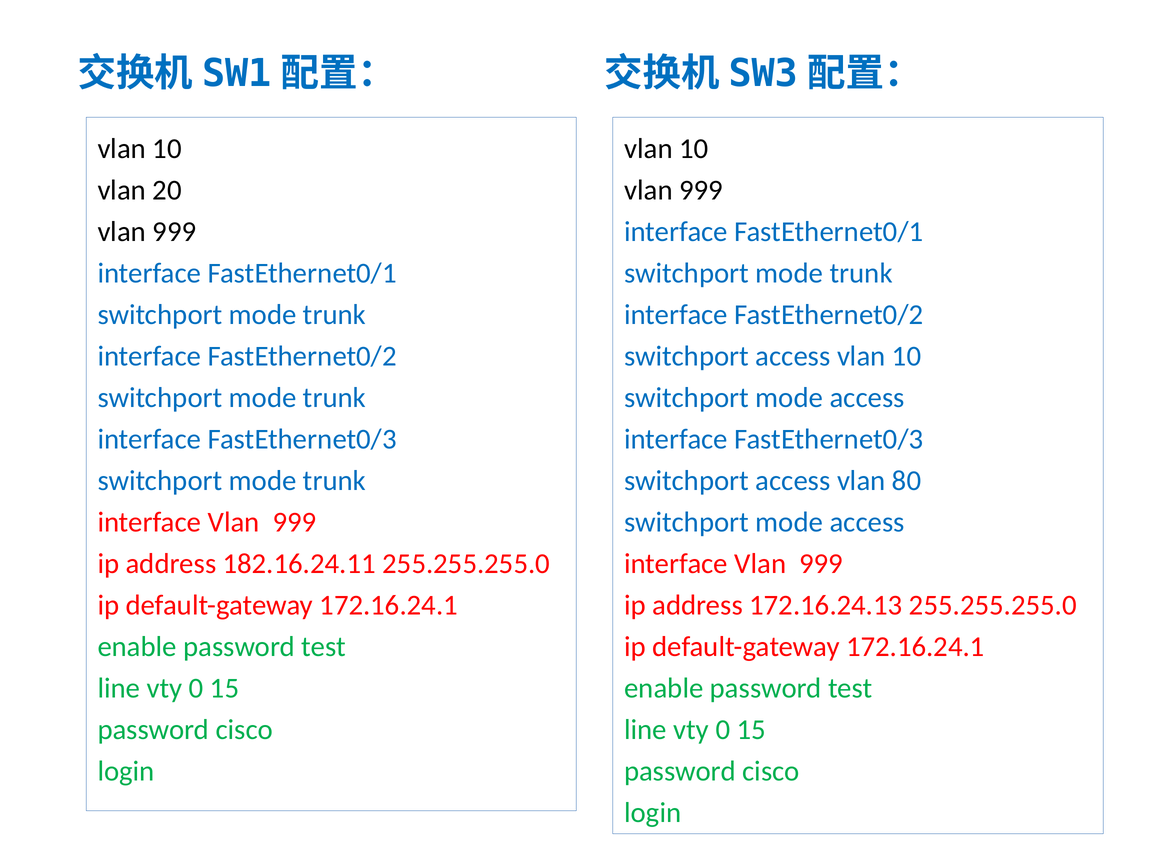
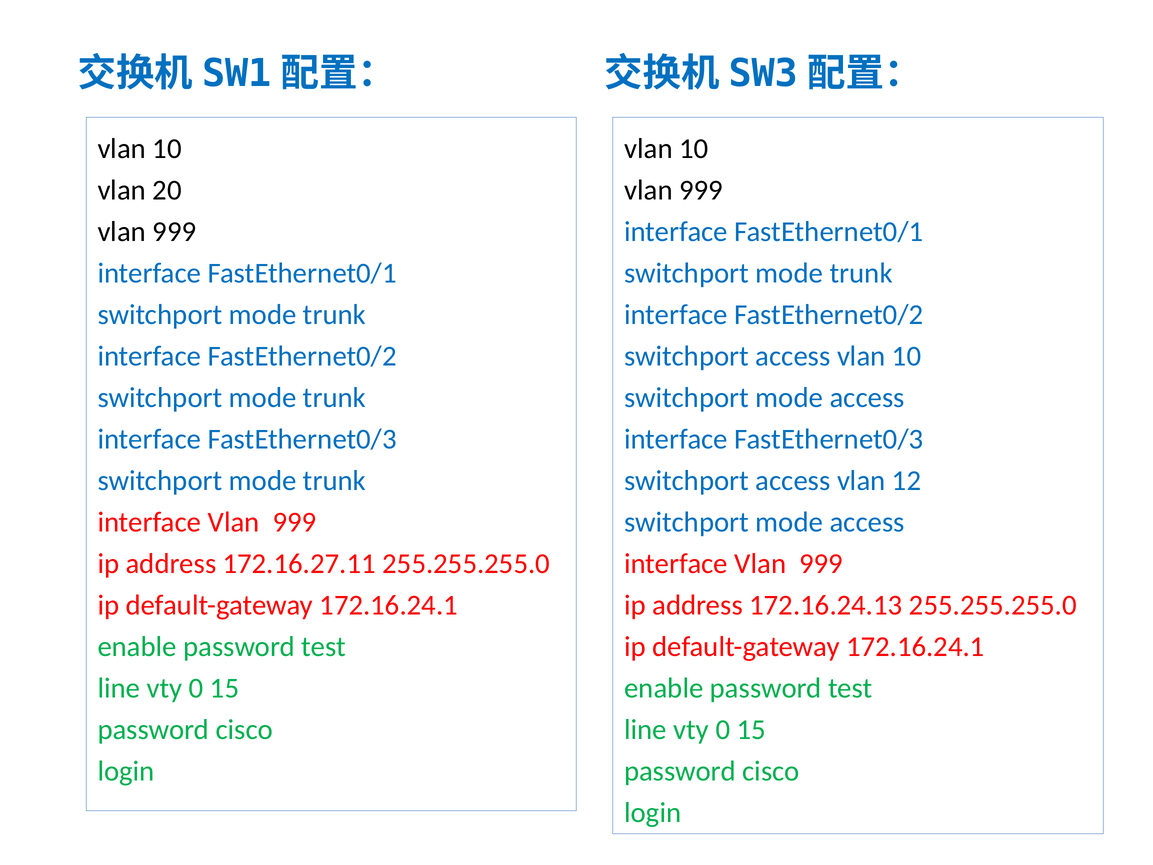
80: 80 -> 12
182.16.24.11: 182.16.24.11 -> 172.16.27.11
